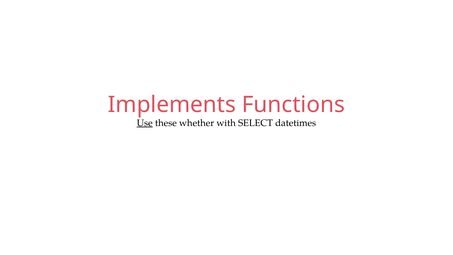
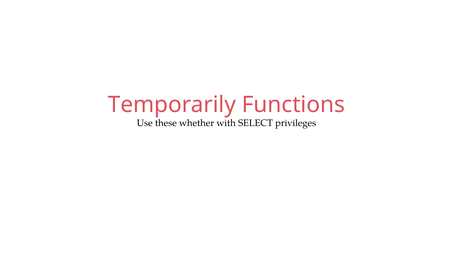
Implements: Implements -> Temporarily
Use underline: present -> none
datetimes: datetimes -> privileges
